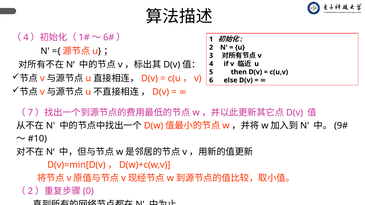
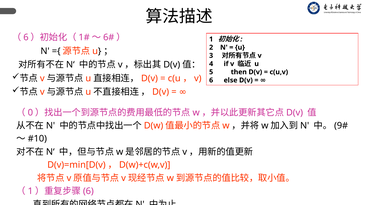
4 at (26, 37): 4 -> 6
7: 7 -> 0
2 at (30, 191): 2 -> 1
0 at (88, 191): 0 -> 6
